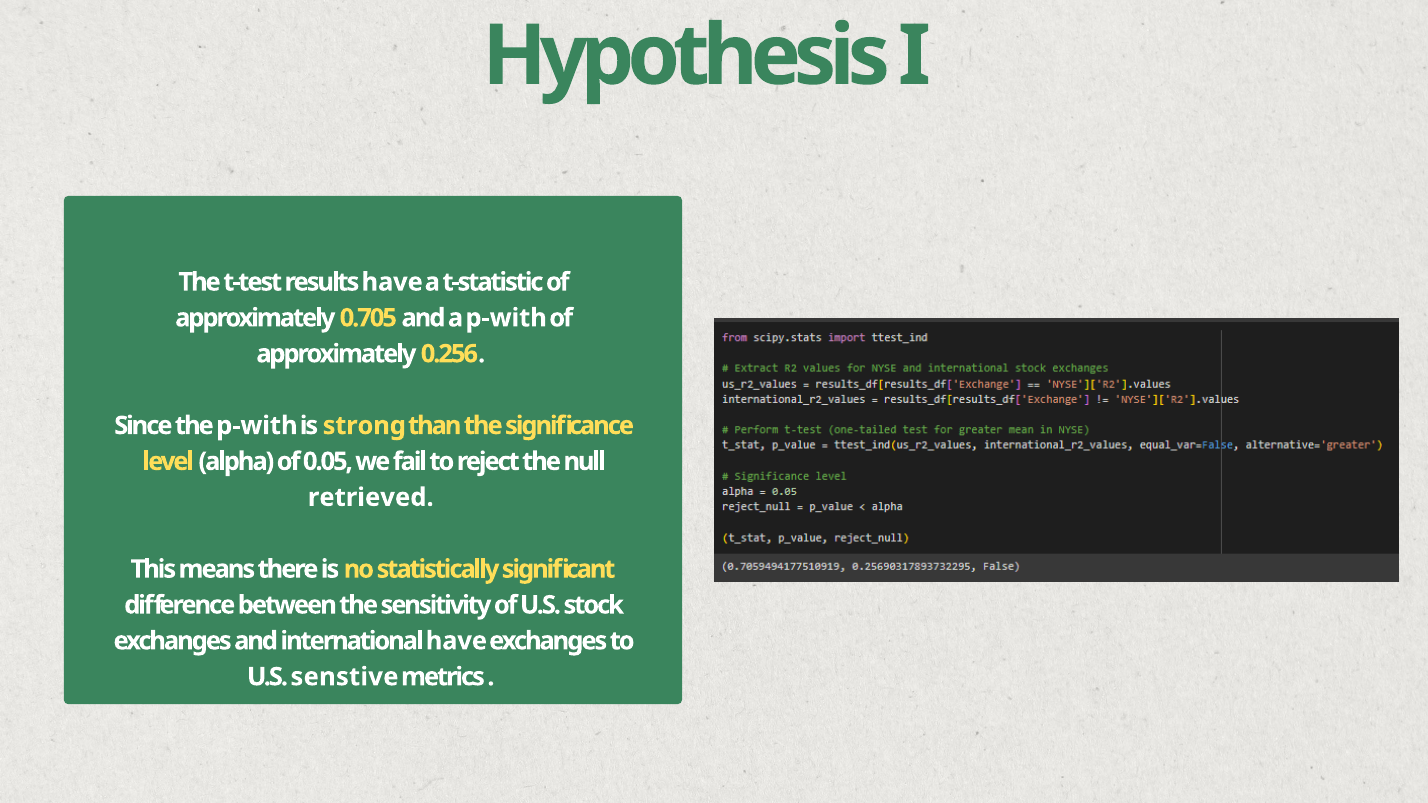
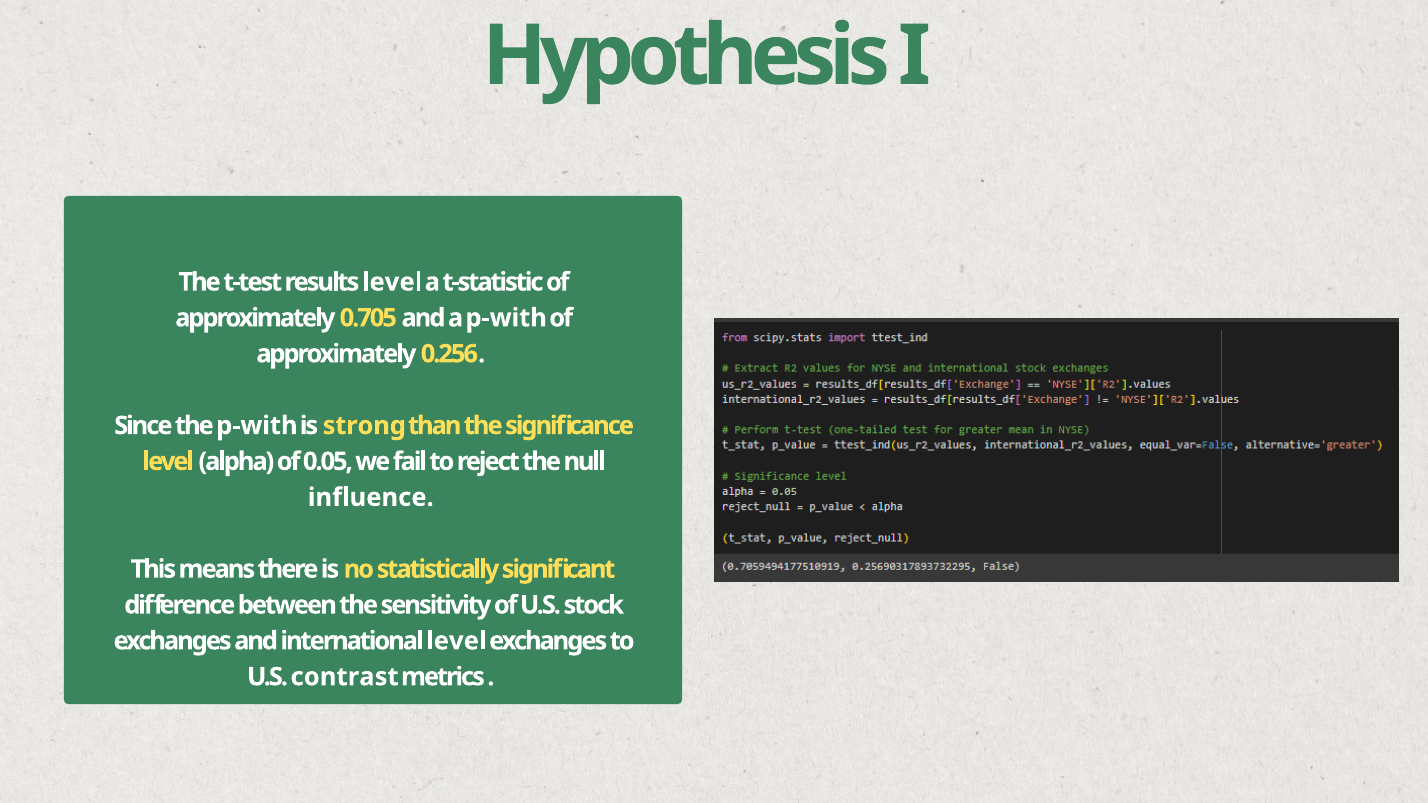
results have: have -> level
retrieved: retrieved -> influence
international have: have -> level
senstive: senstive -> contrast
